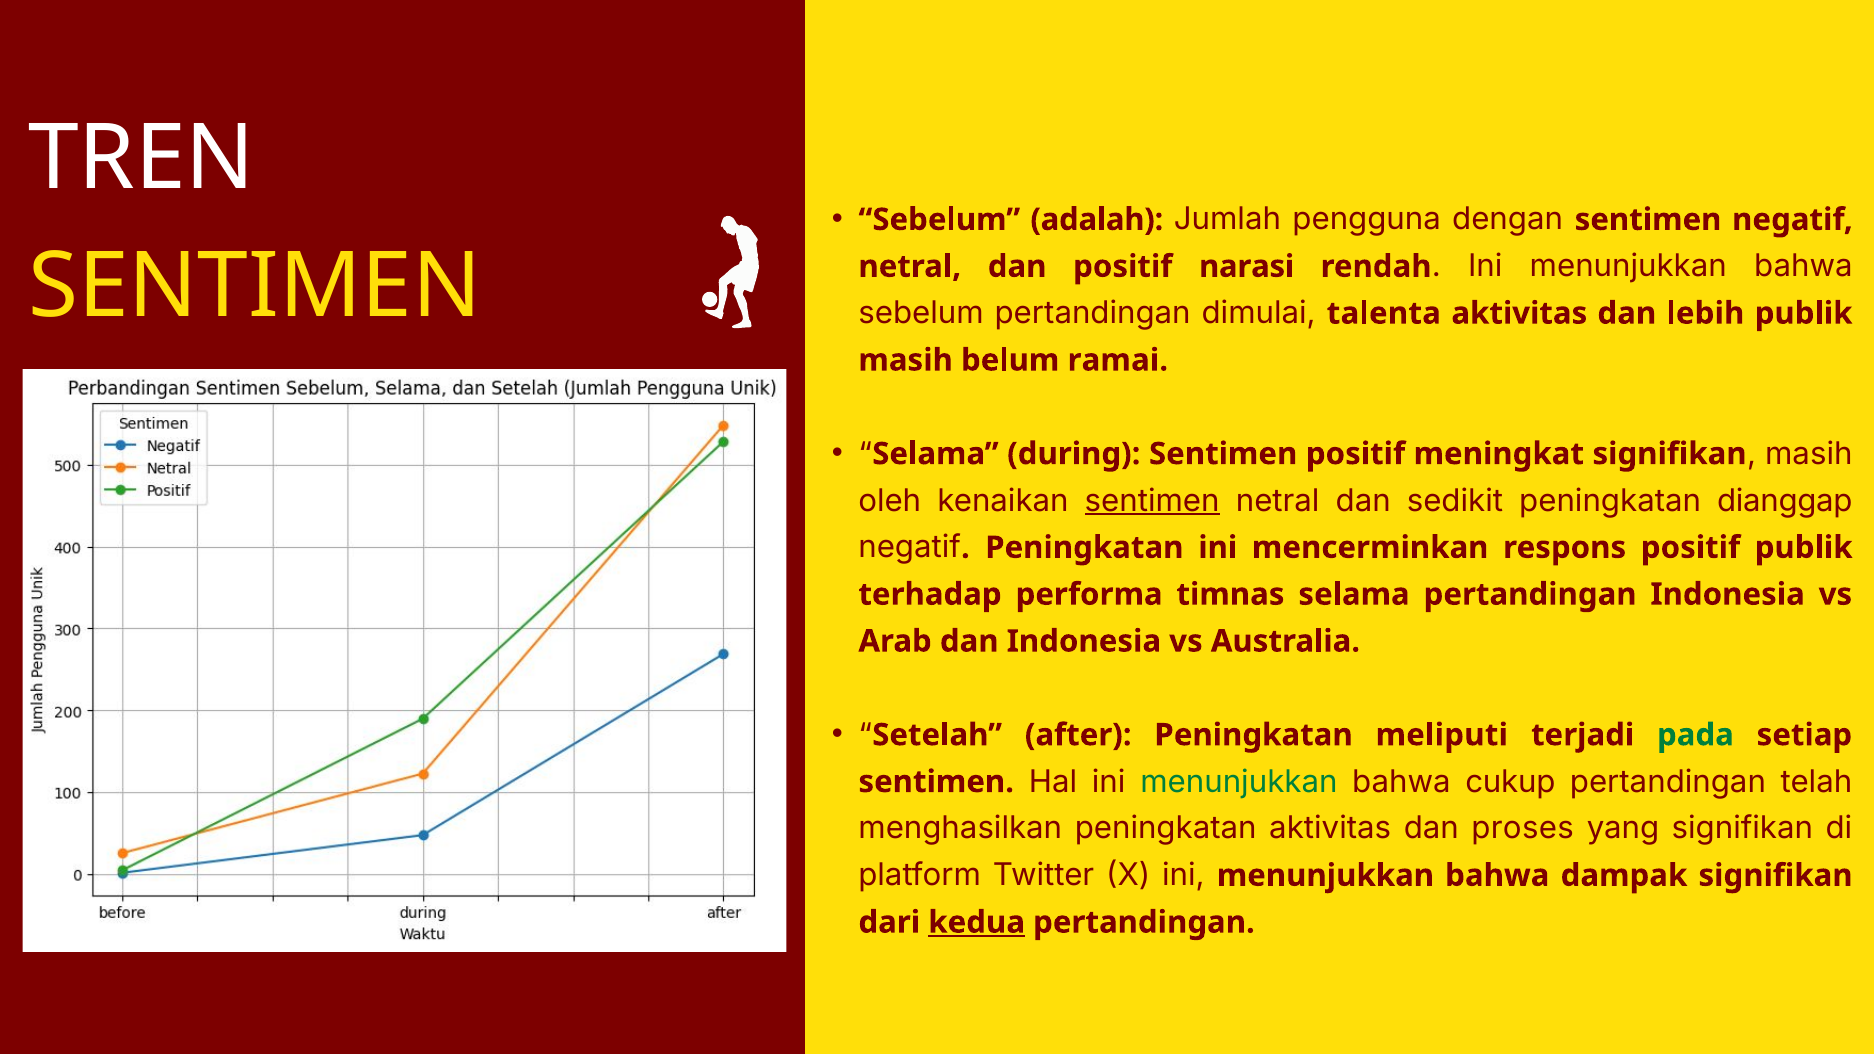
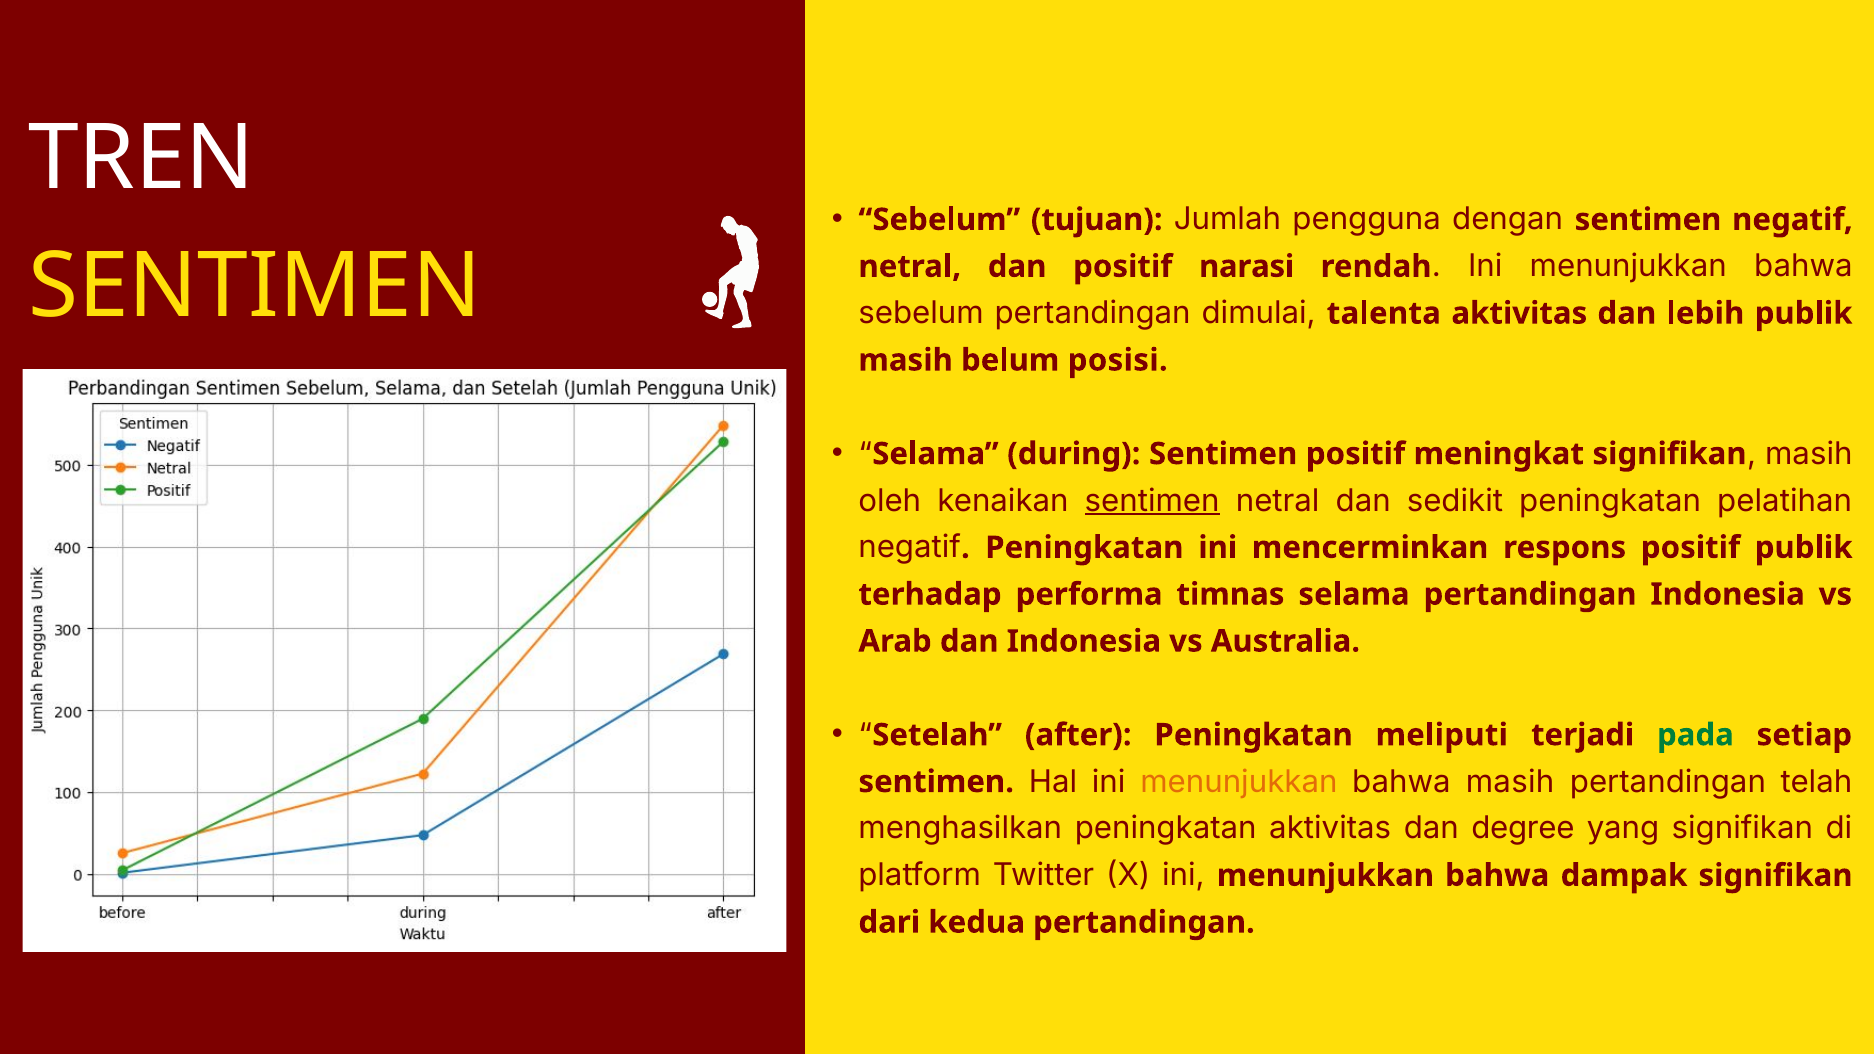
adalah: adalah -> tujuan
ramai: ramai -> posisi
dianggap: dianggap -> pelatihan
menunjukkan at (1239, 782) colour: green -> orange
bahwa cukup: cukup -> masih
proses: proses -> degree
kedua underline: present -> none
